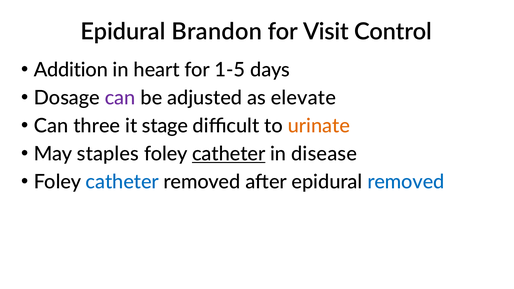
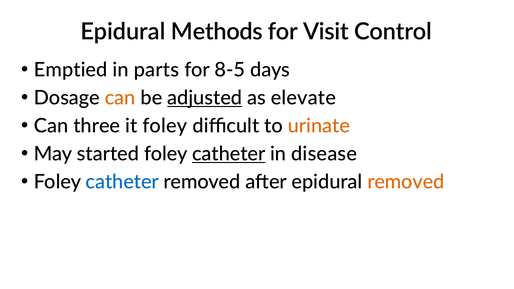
Brandon: Brandon -> Methods
Addition: Addition -> Emptied
heart: heart -> parts
1-5: 1-5 -> 8-5
can at (120, 98) colour: purple -> orange
adjusted underline: none -> present
it stage: stage -> foley
staples: staples -> started
removed at (406, 182) colour: blue -> orange
